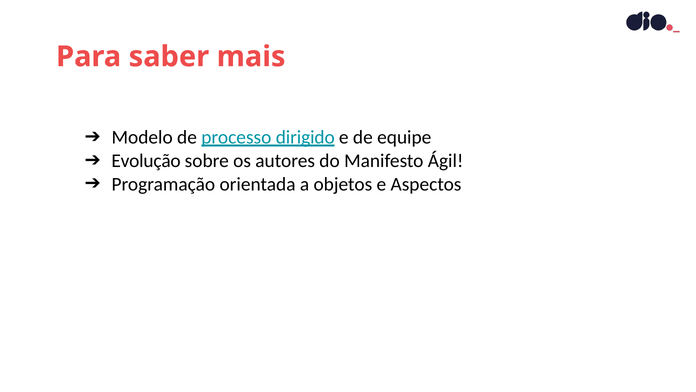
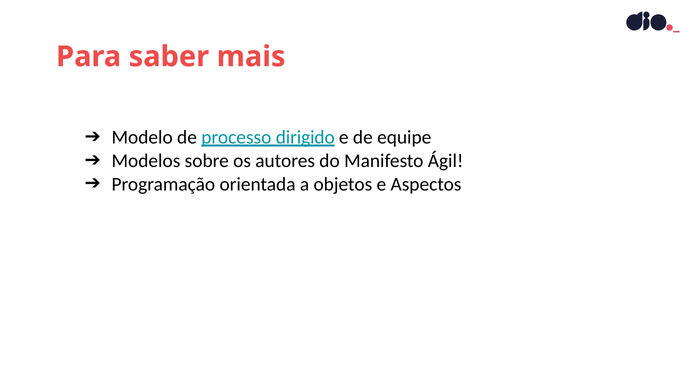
Evolução: Evolução -> Modelos
